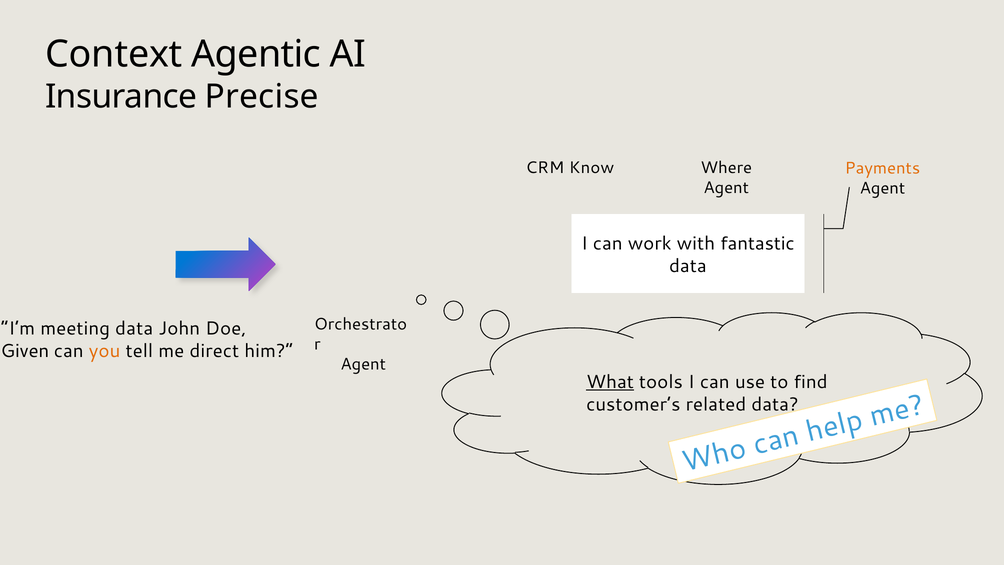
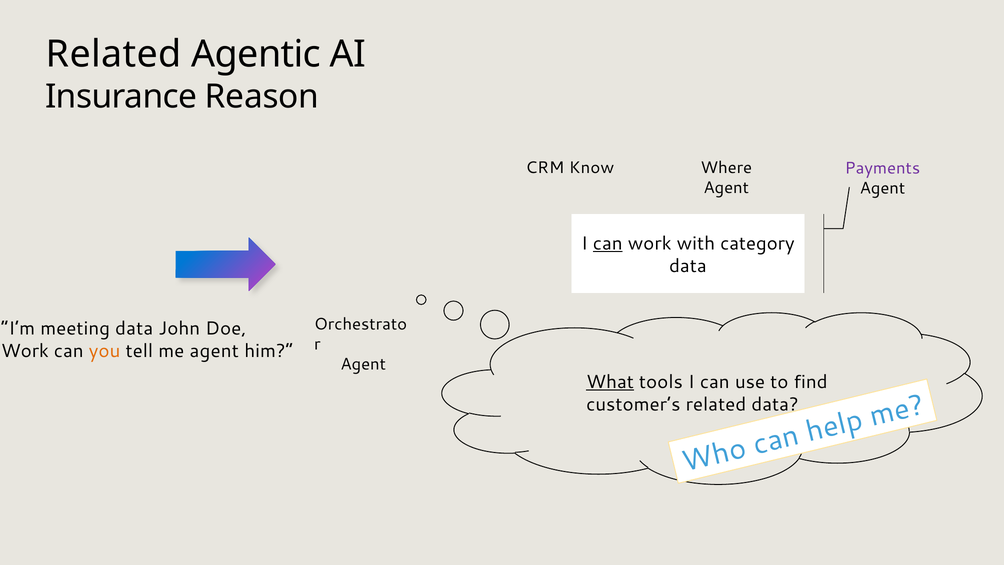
Context at (114, 54): Context -> Related
Precise: Precise -> Reason
Payments colour: orange -> purple
can at (608, 243) underline: none -> present
fantastic: fantastic -> category
Given at (25, 351): Given -> Work
me direct: direct -> agent
